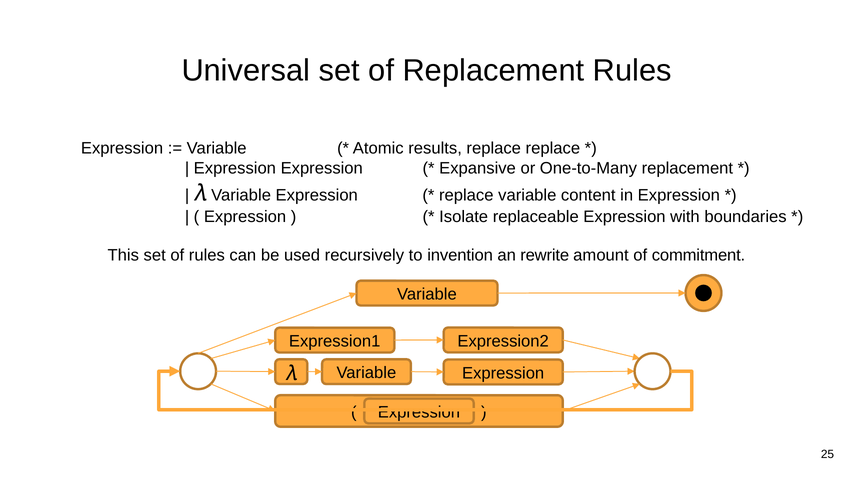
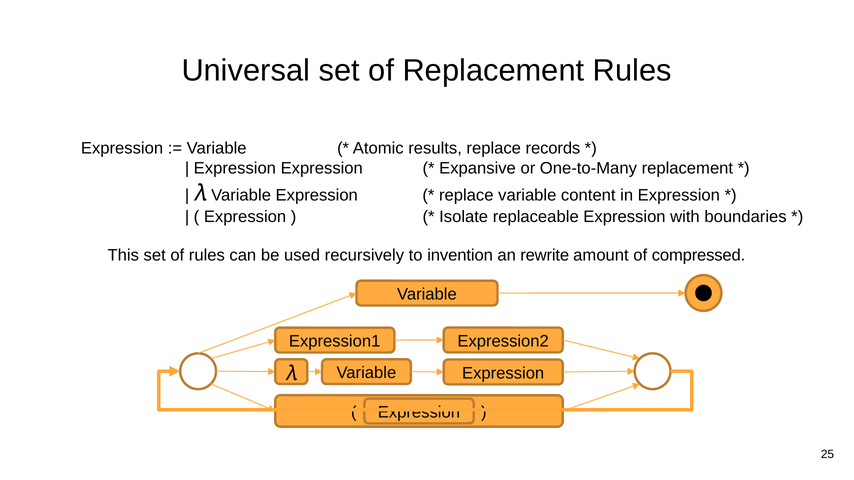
replace replace: replace -> records
commitment: commitment -> compressed
